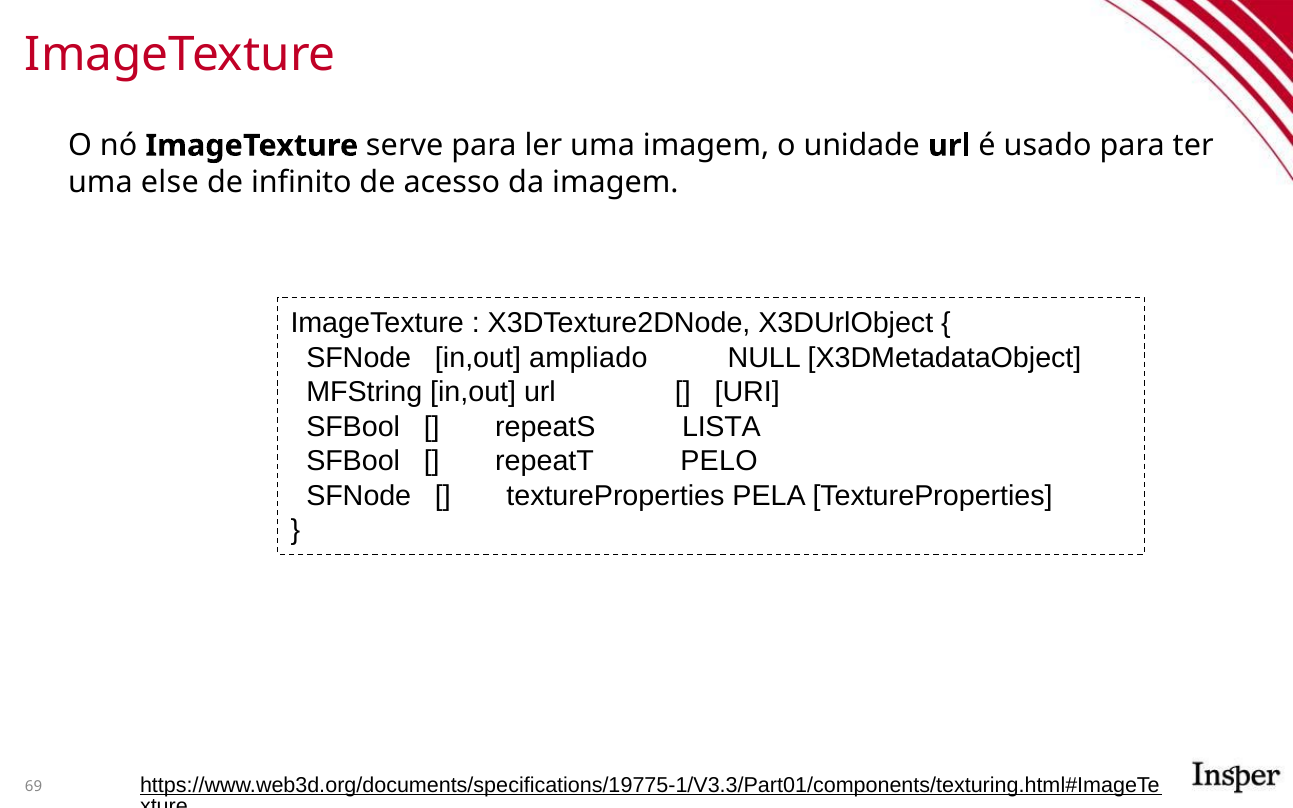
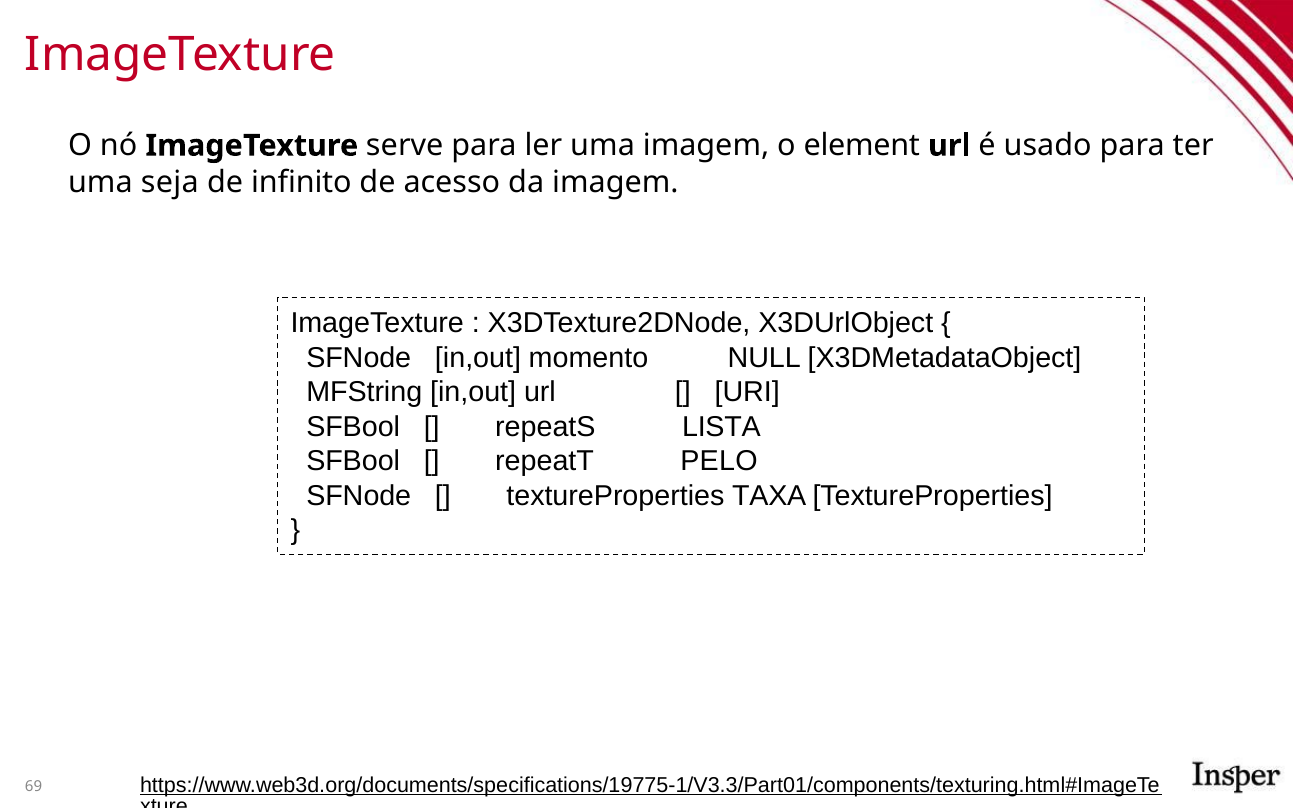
unidade: unidade -> element
else: else -> seja
ampliado: ampliado -> momento
PELA: PELA -> TAXA
